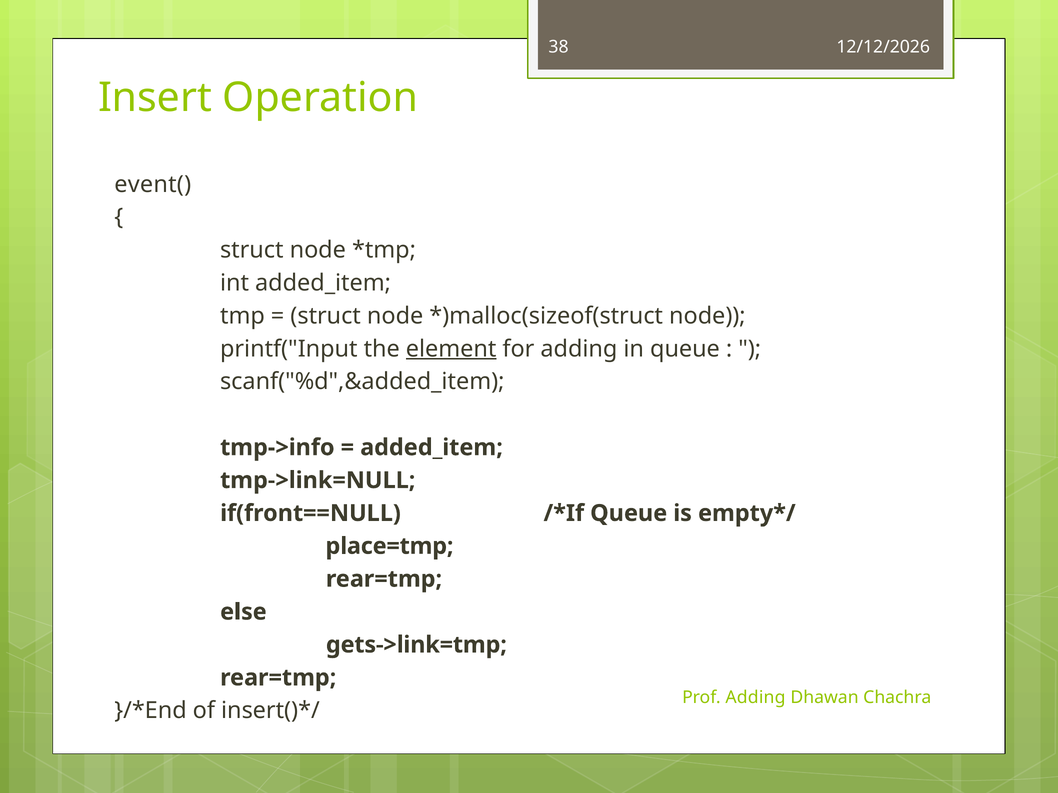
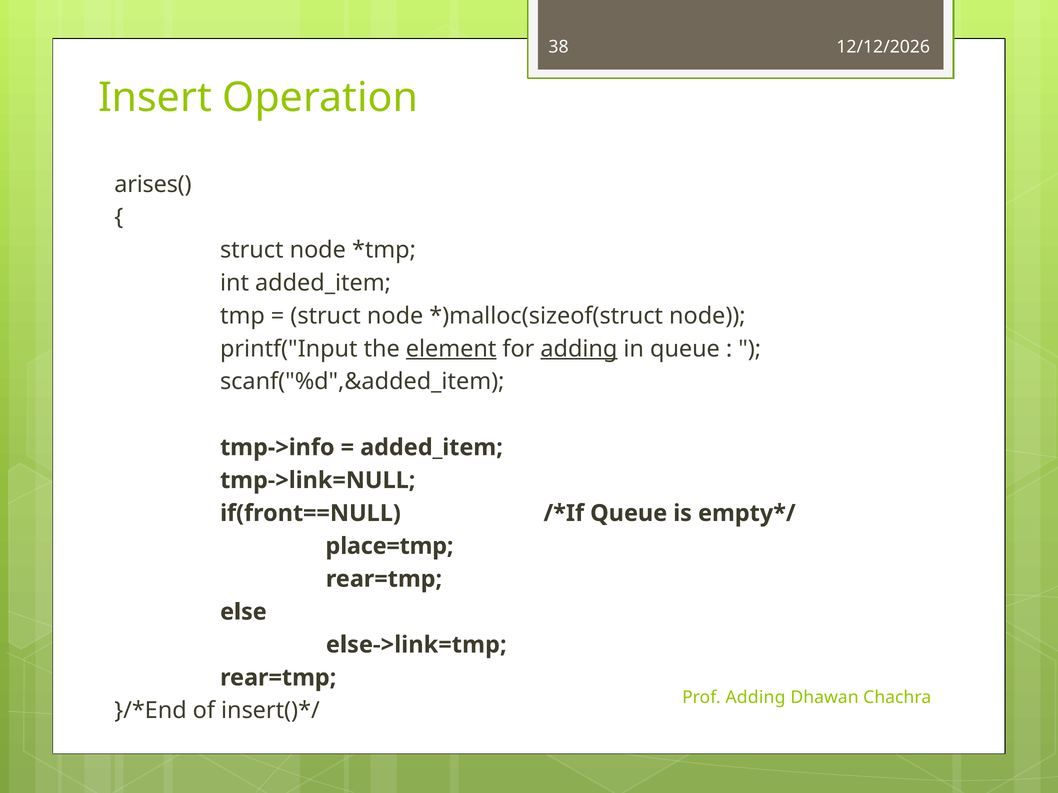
event(: event( -> arises(
adding at (579, 349) underline: none -> present
gets->link=tmp: gets->link=tmp -> else->link=tmp
